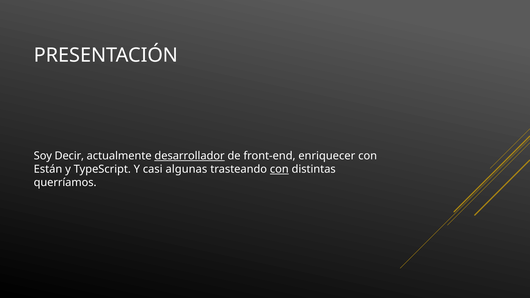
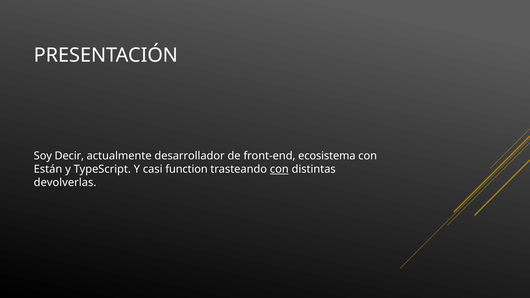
desarrollador underline: present -> none
enriquecer: enriquecer -> ecosistema
algunas: algunas -> function
querríamos: querríamos -> devolverlas
